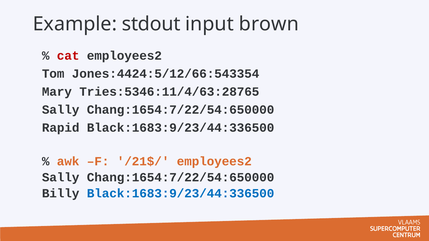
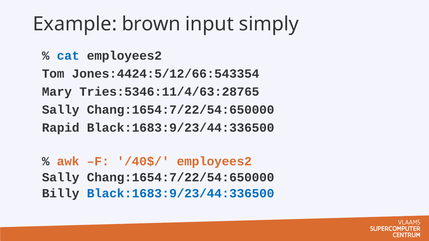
stdout: stdout -> brown
brown: brown -> simply
cat colour: red -> blue
/21$/: /21$/ -> /40$/
